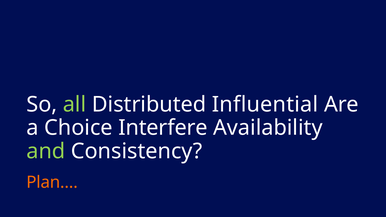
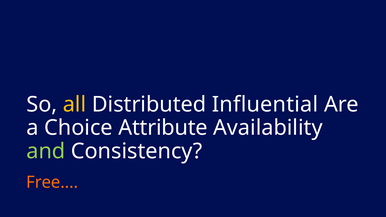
all colour: light green -> yellow
Interfere: Interfere -> Attribute
Plan…: Plan… -> Free…
